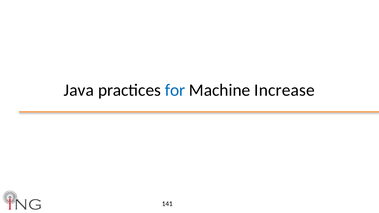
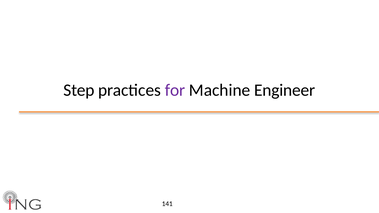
Java: Java -> Step
for colour: blue -> purple
Increase: Increase -> Engineer
